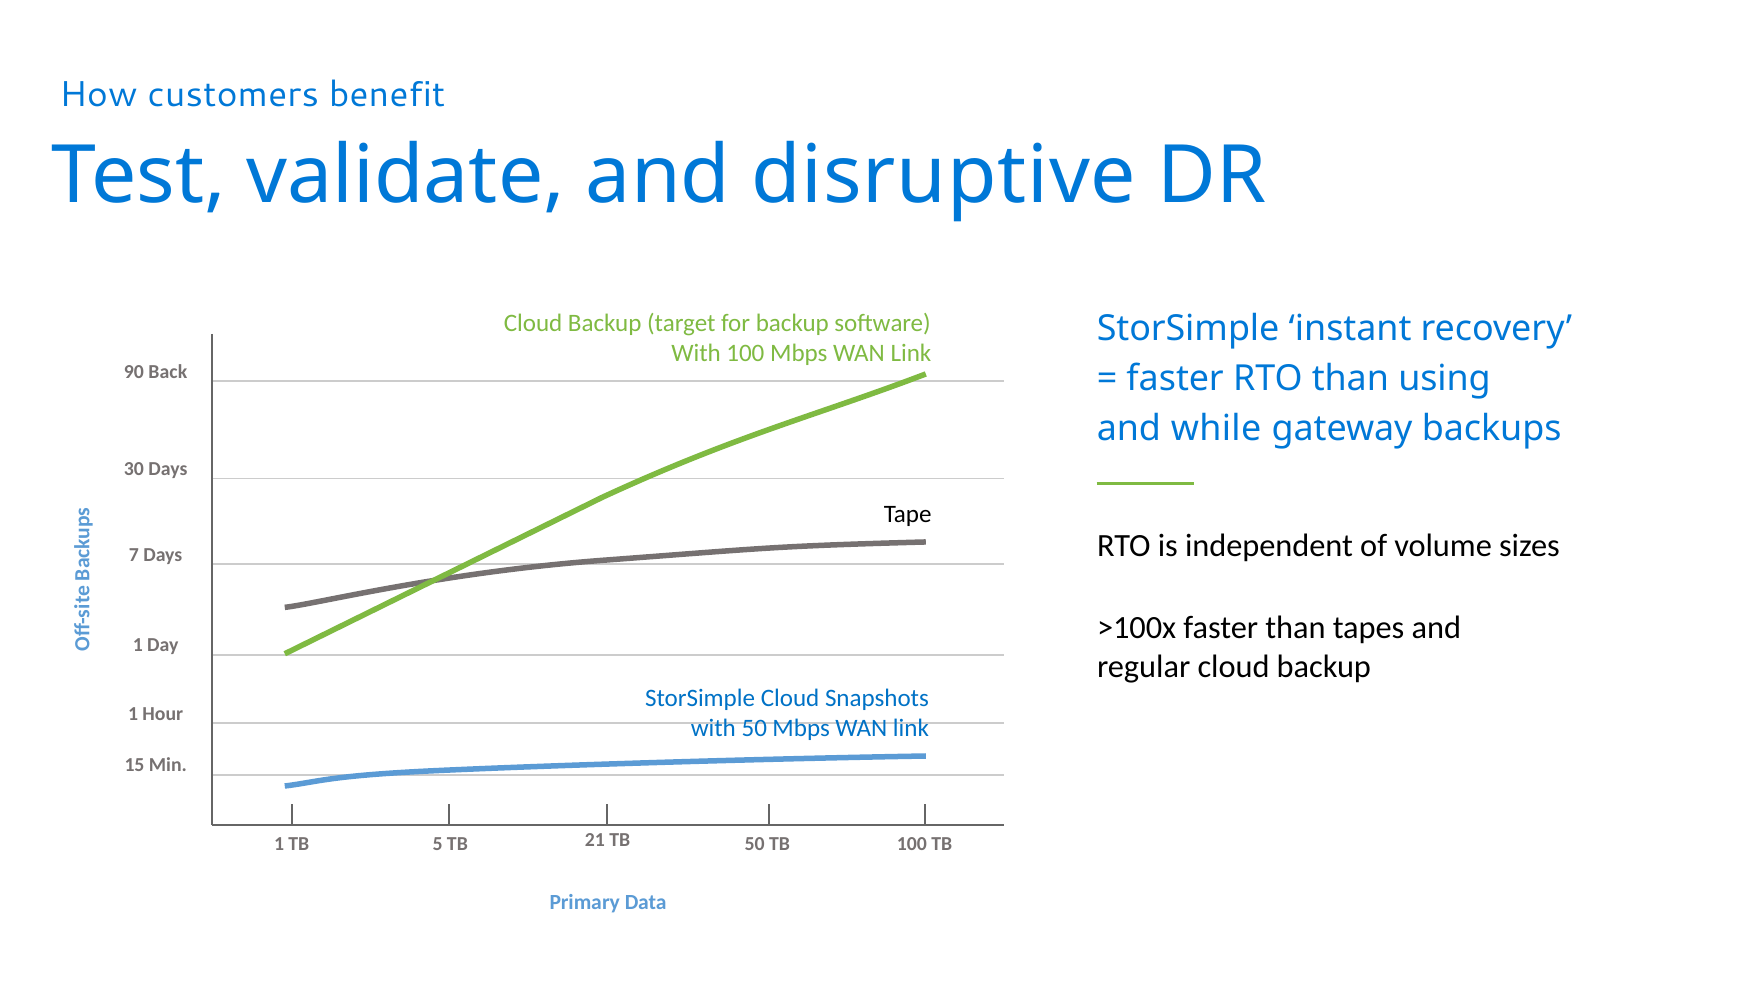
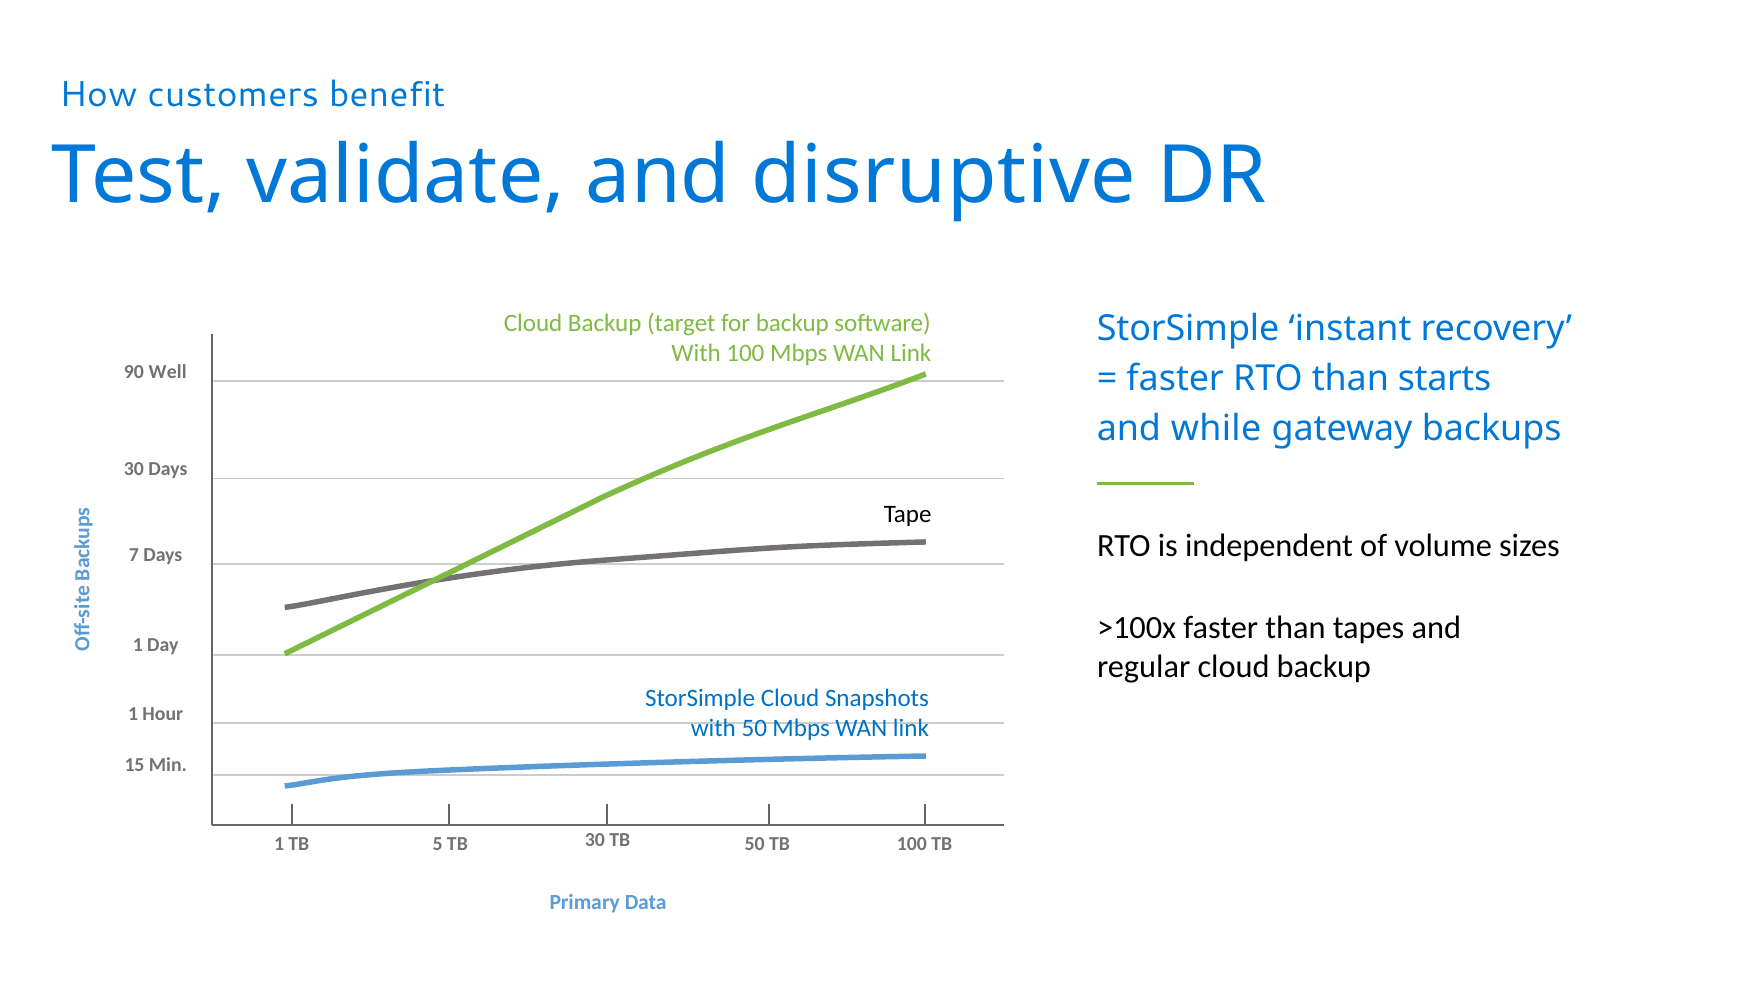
Back: Back -> Well
using: using -> starts
TB 21: 21 -> 30
